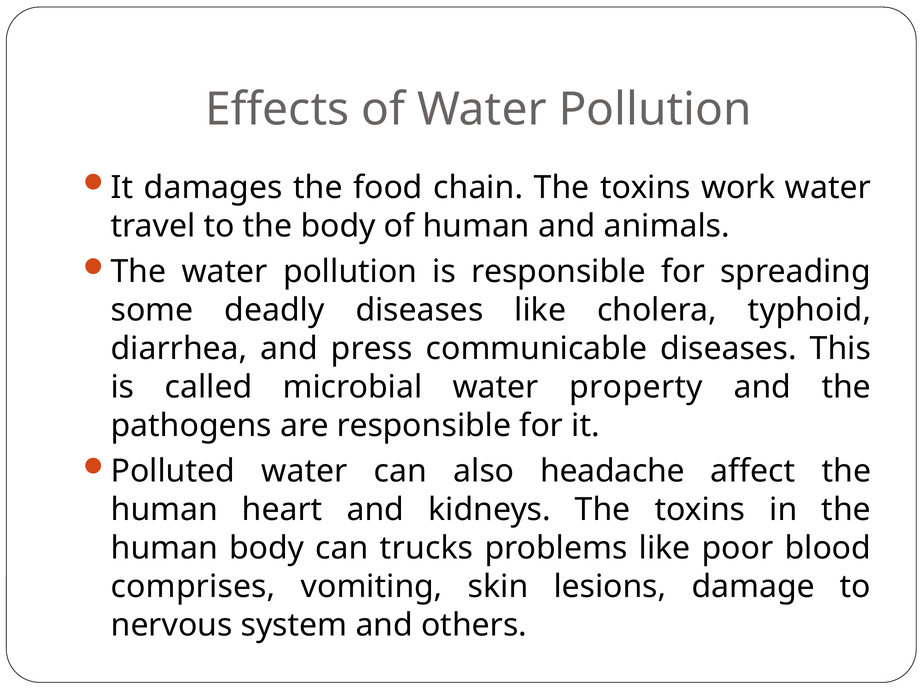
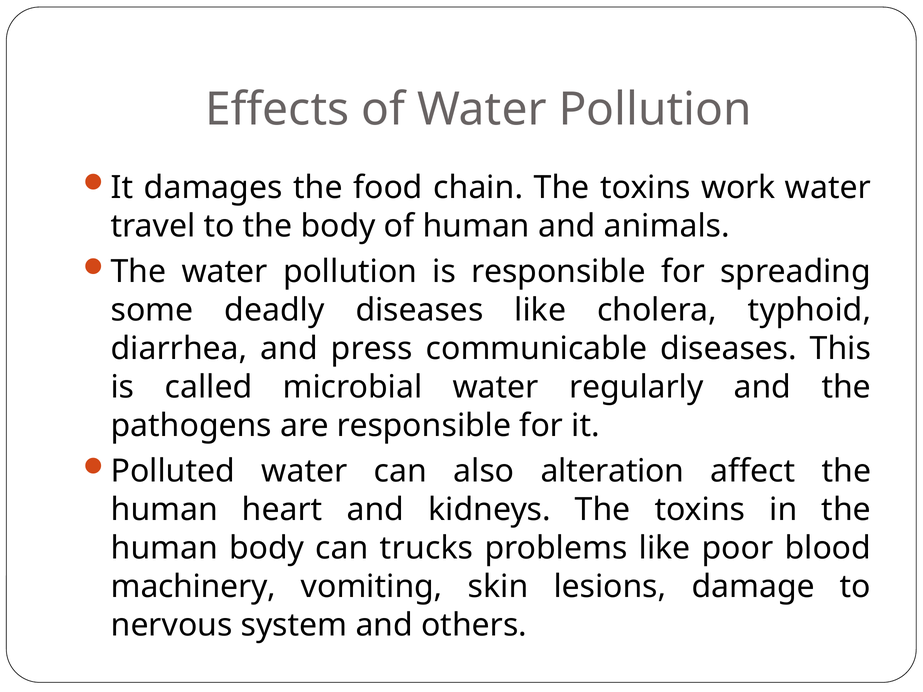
property: property -> regularly
headache: headache -> alteration
comprises: comprises -> machinery
